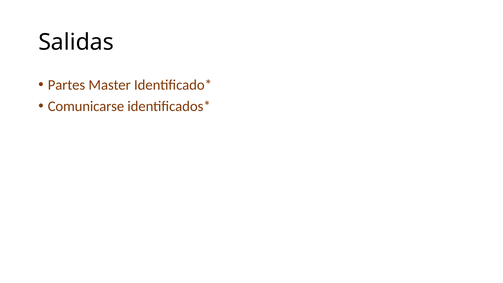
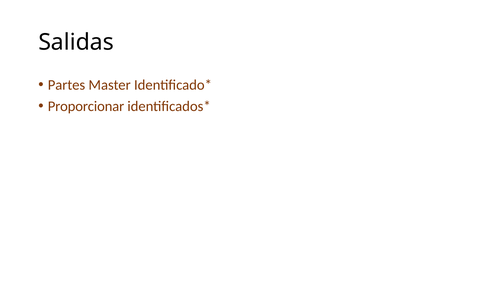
Comunicarse: Comunicarse -> Proporcionar
